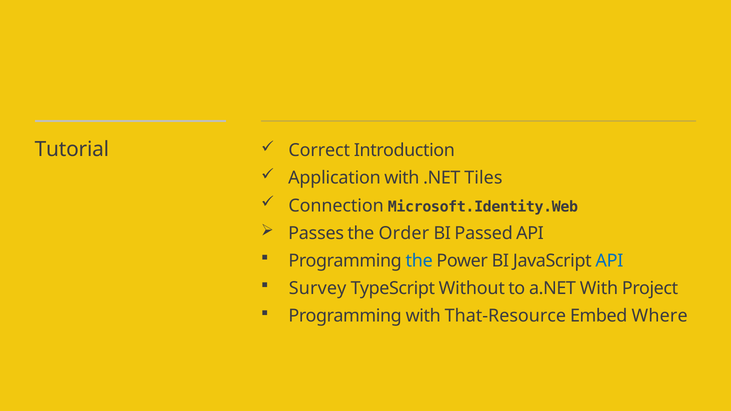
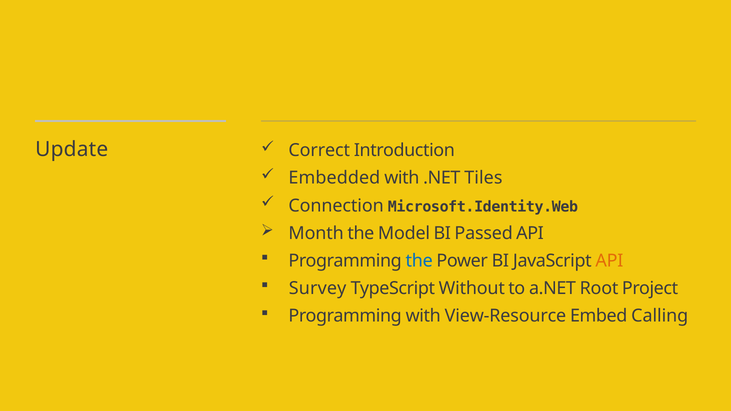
Tutorial: Tutorial -> Update
Application: Application -> Embedded
Passes: Passes -> Month
Order: Order -> Model
API at (609, 261) colour: blue -> orange
a.NET With: With -> Root
That-Resource: That-Resource -> View-Resource
Where: Where -> Calling
